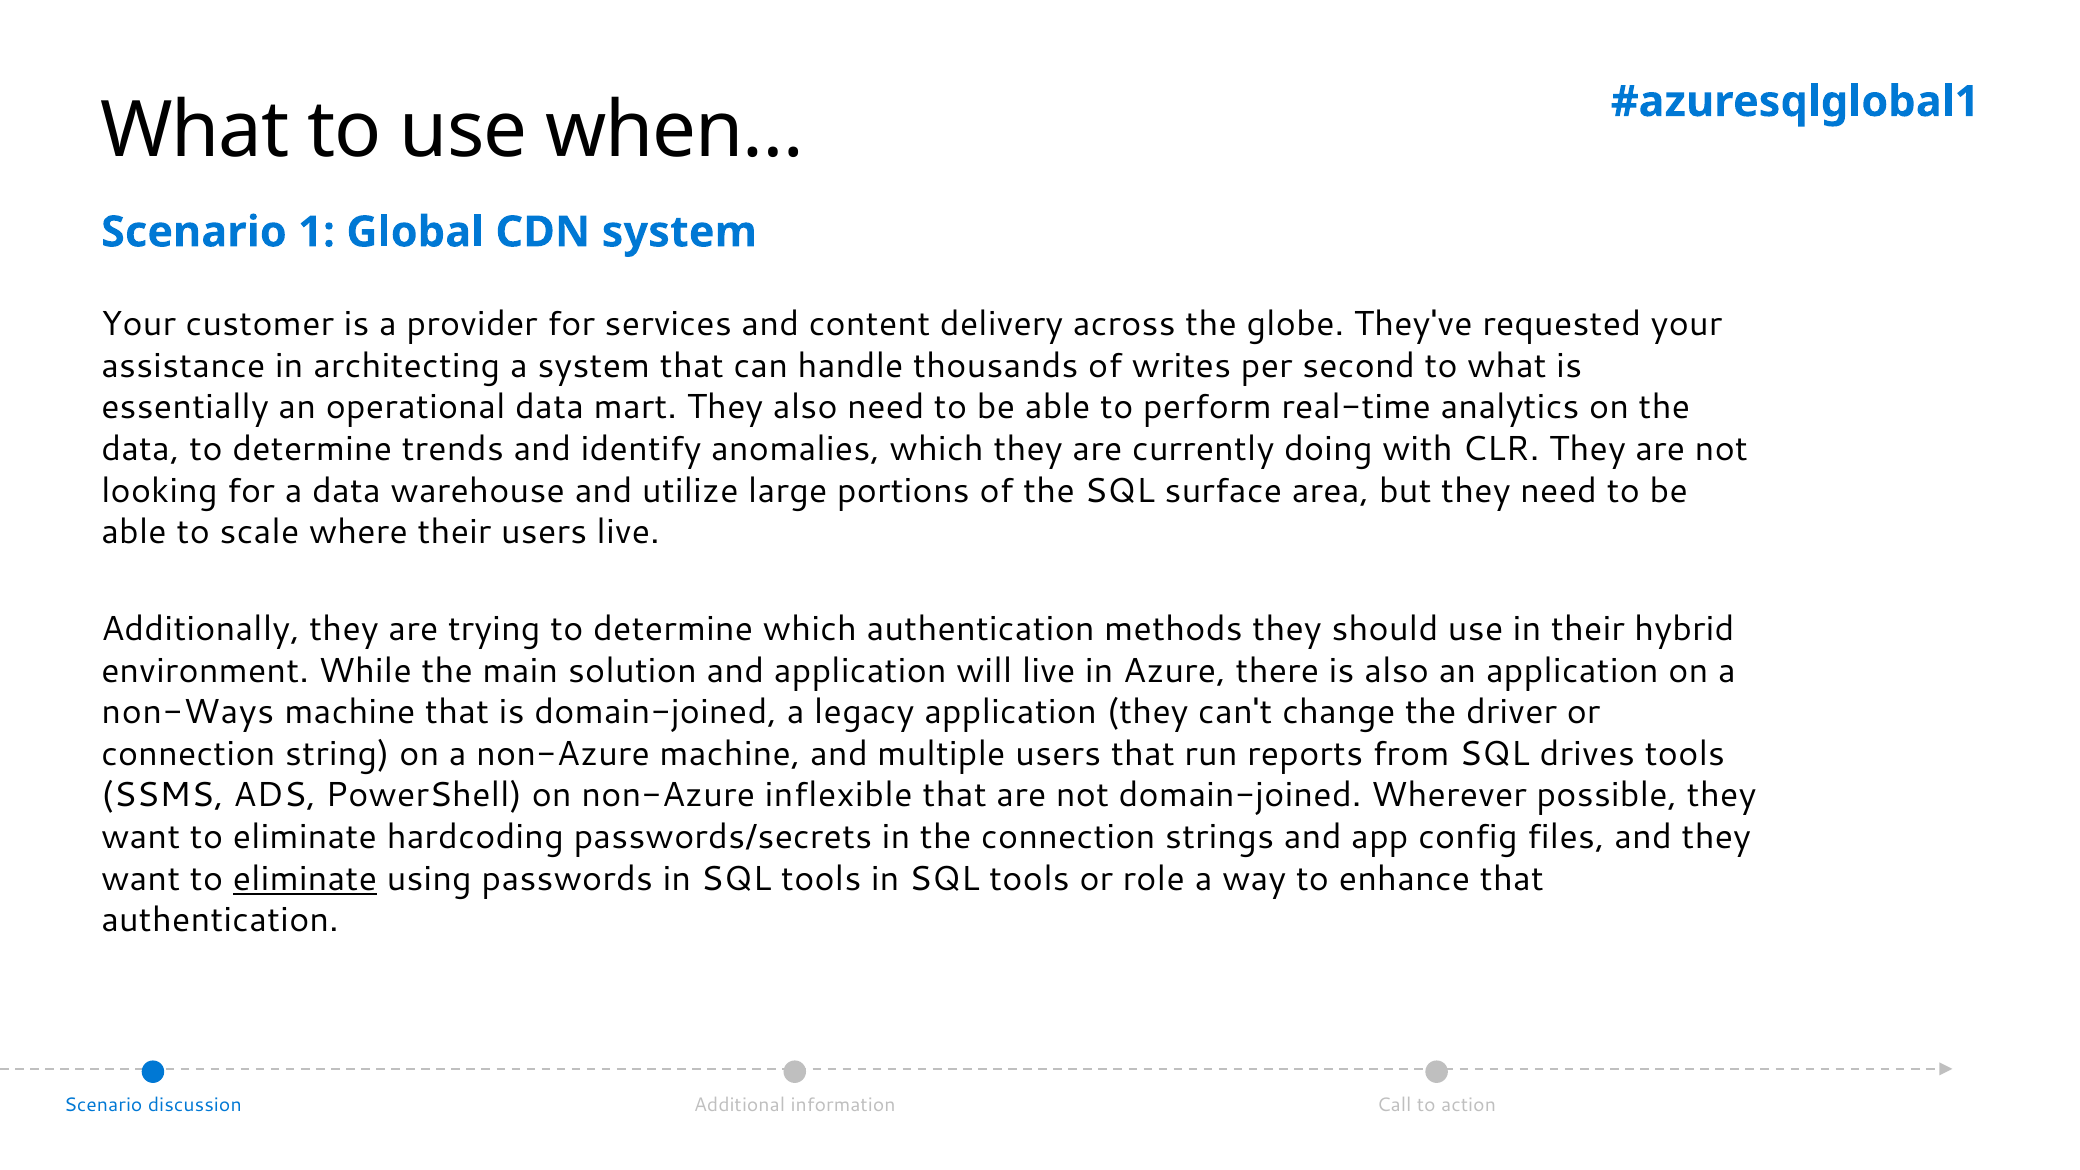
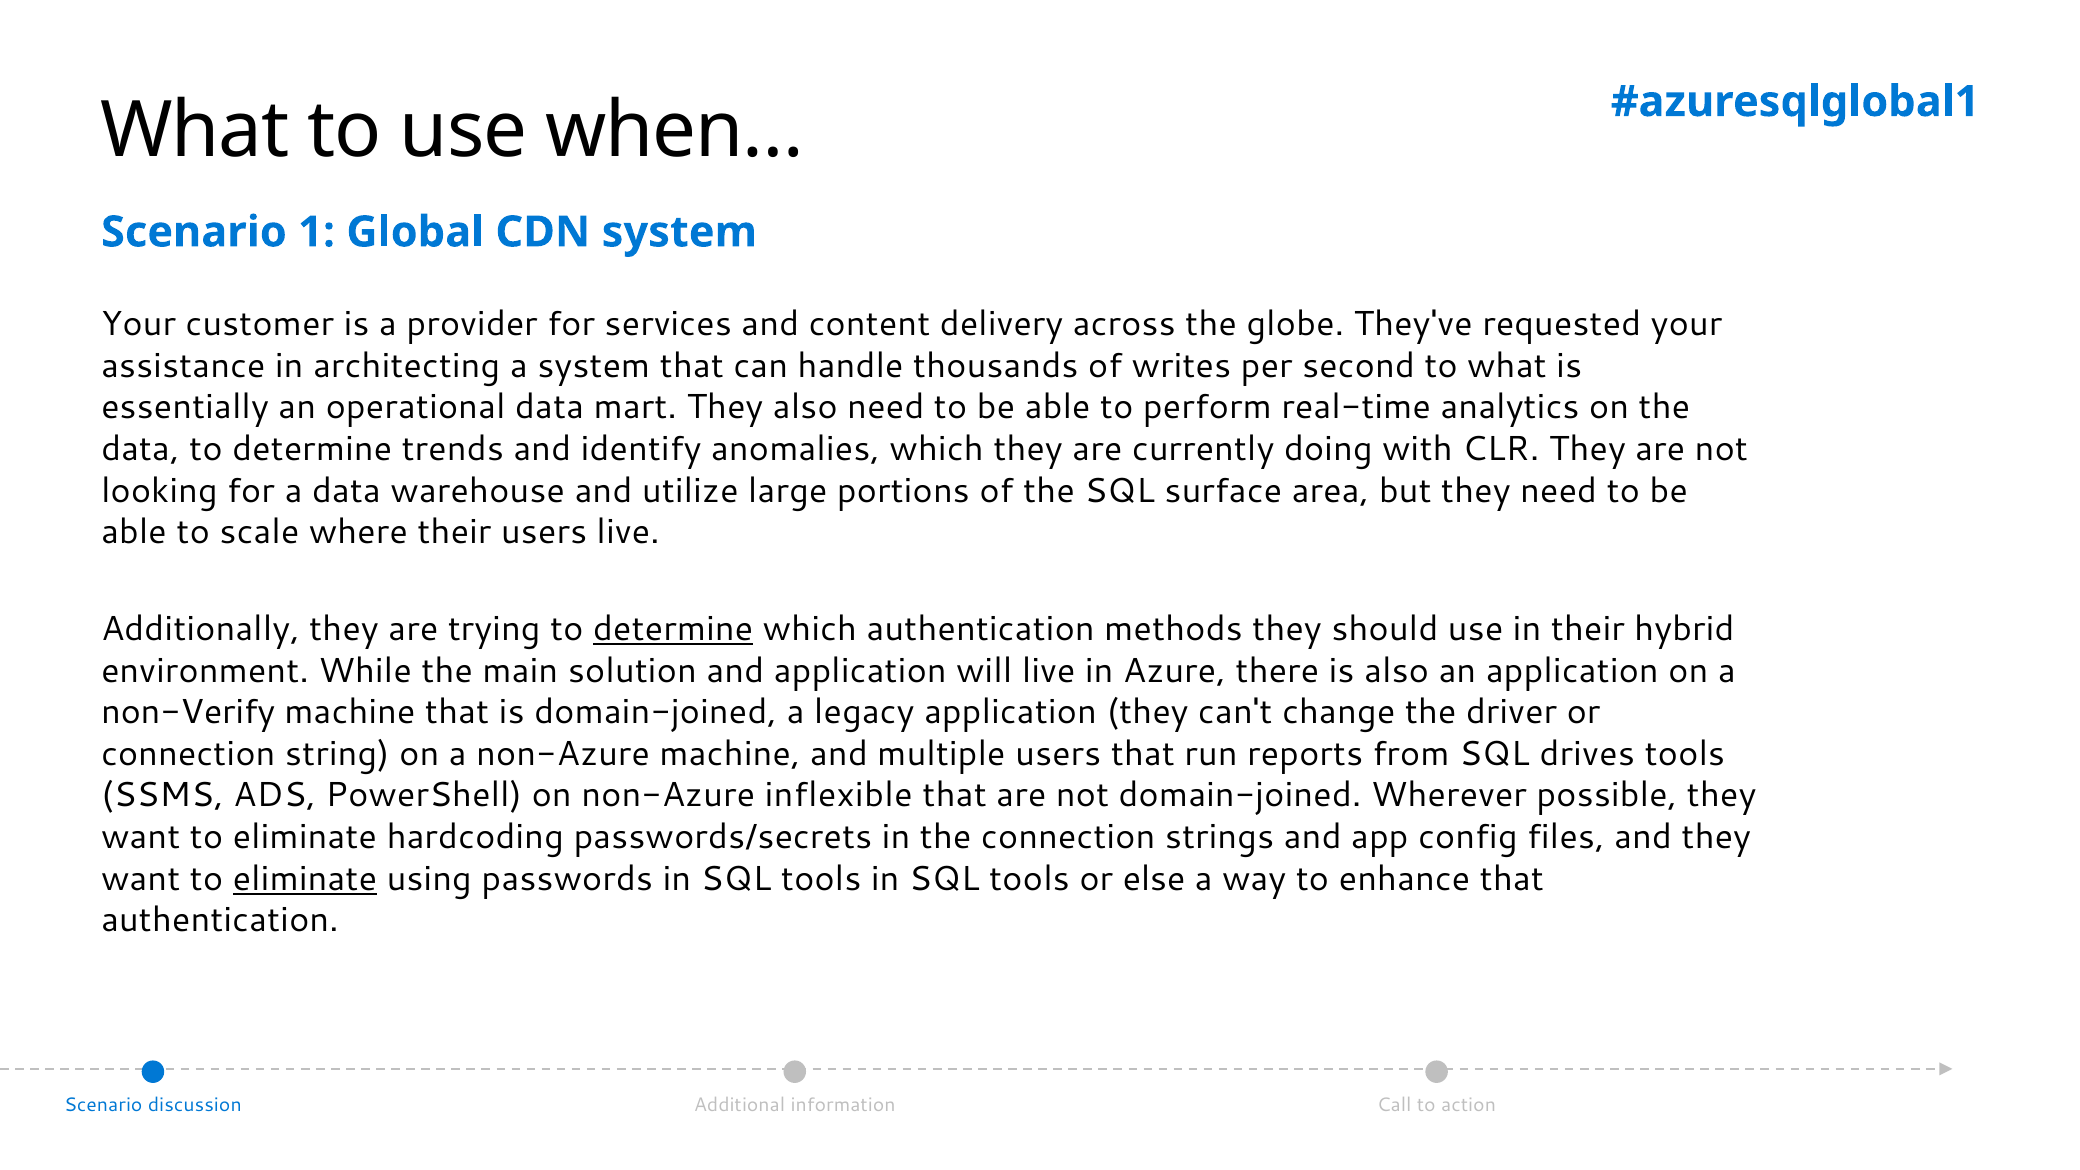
determine at (673, 629) underline: none -> present
non-Ways: non-Ways -> non-Verify
role: role -> else
